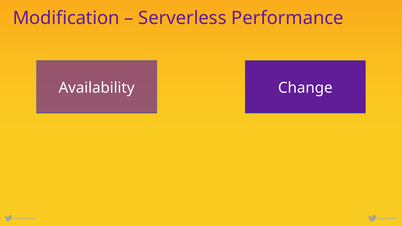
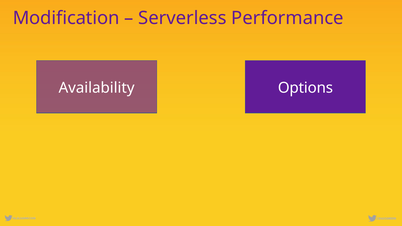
Change: Change -> Options
